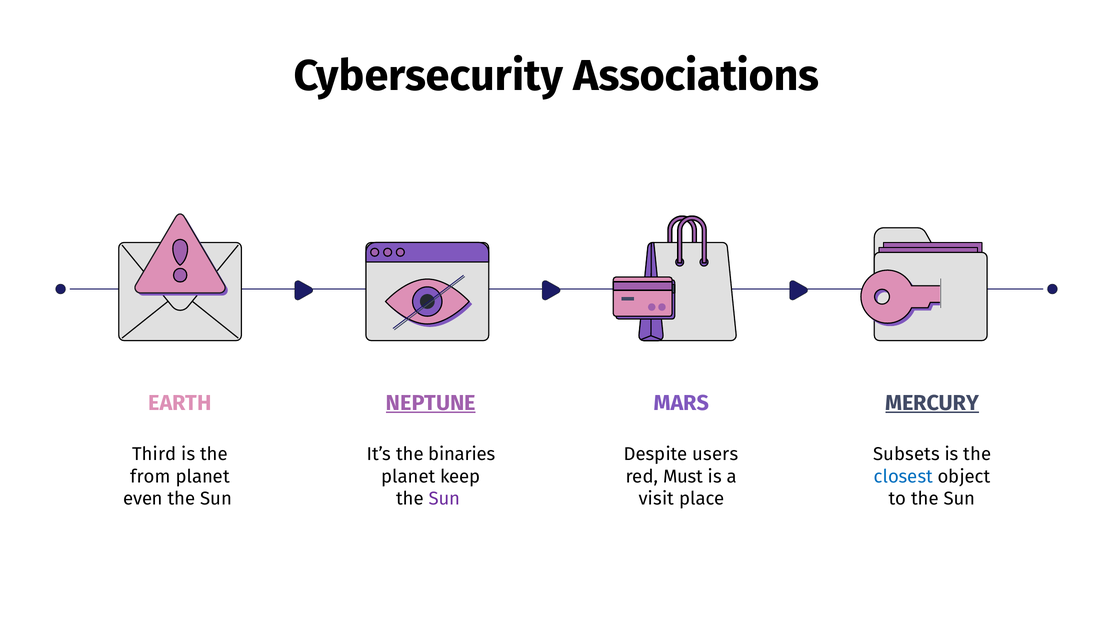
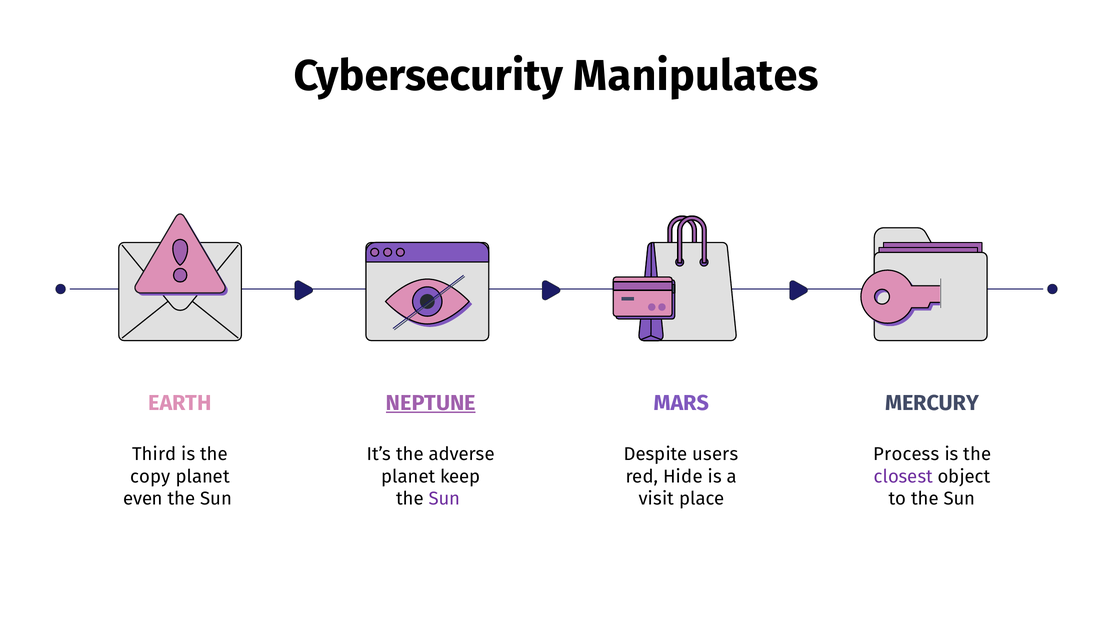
Associations: Associations -> Manipulates
MERCURY underline: present -> none
binaries: binaries -> adverse
Subsets: Subsets -> Process
from: from -> copy
Must: Must -> Hide
closest colour: blue -> purple
